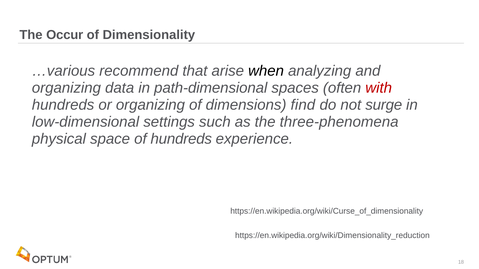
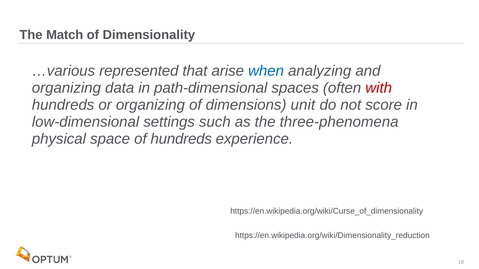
Occur: Occur -> Match
recommend: recommend -> represented
when colour: black -> blue
find: find -> unit
surge: surge -> score
